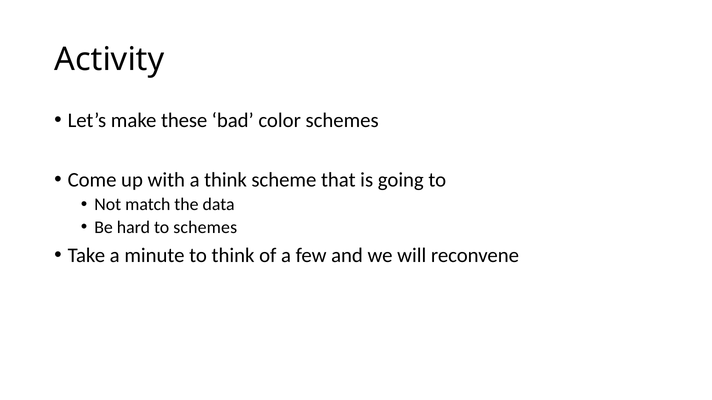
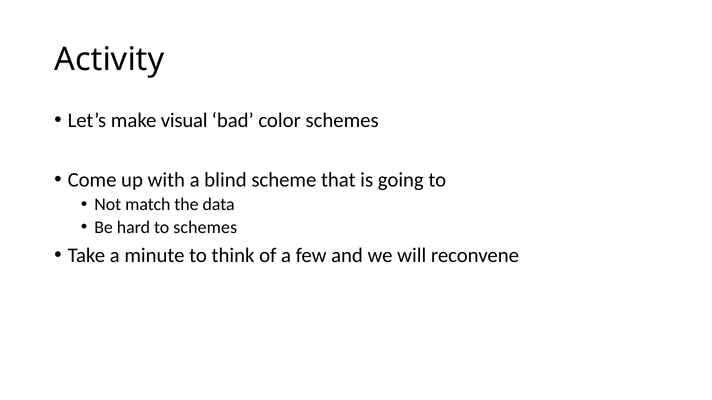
these: these -> visual
a think: think -> blind
